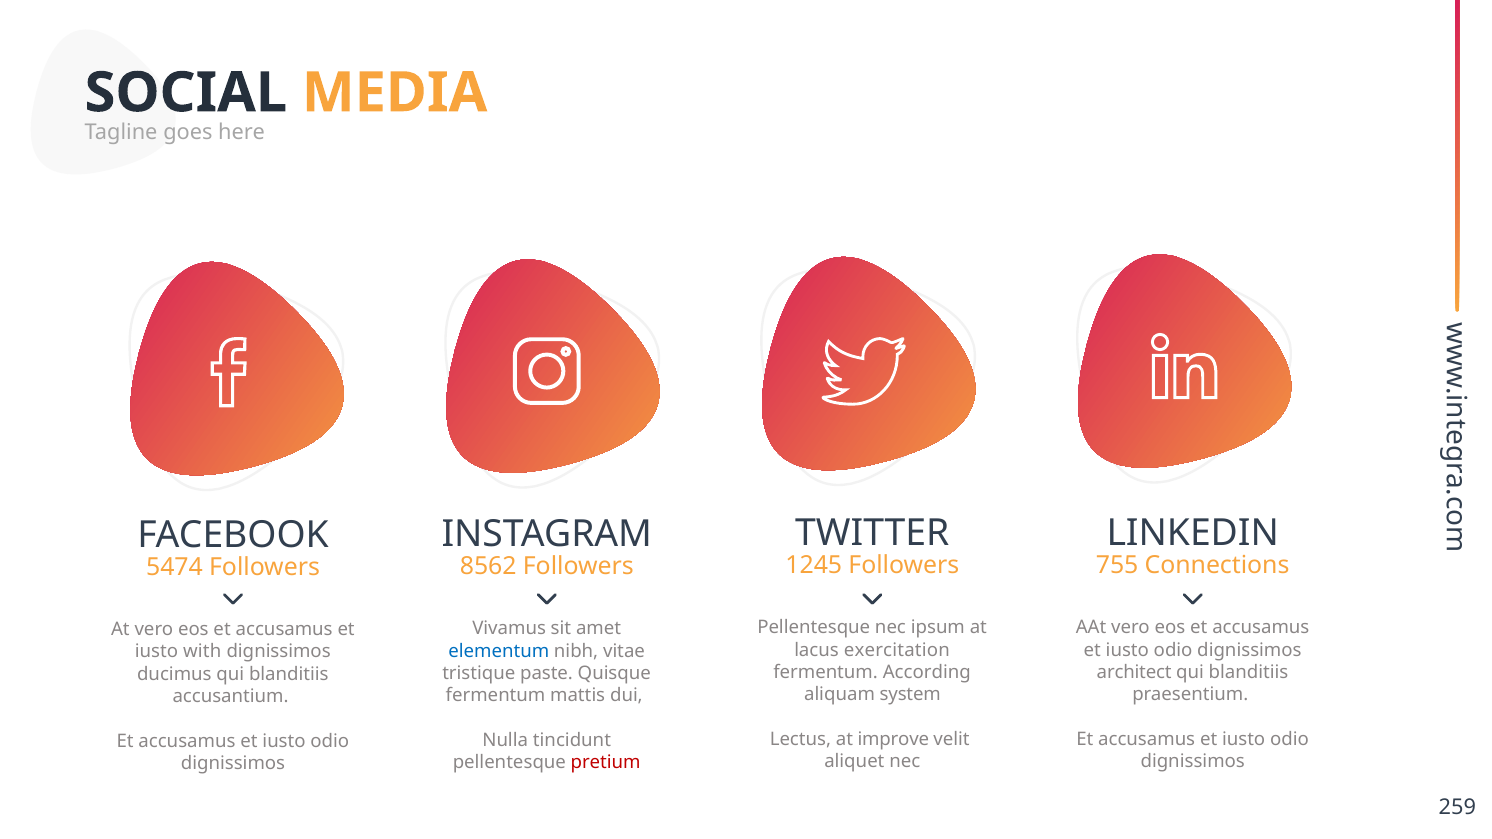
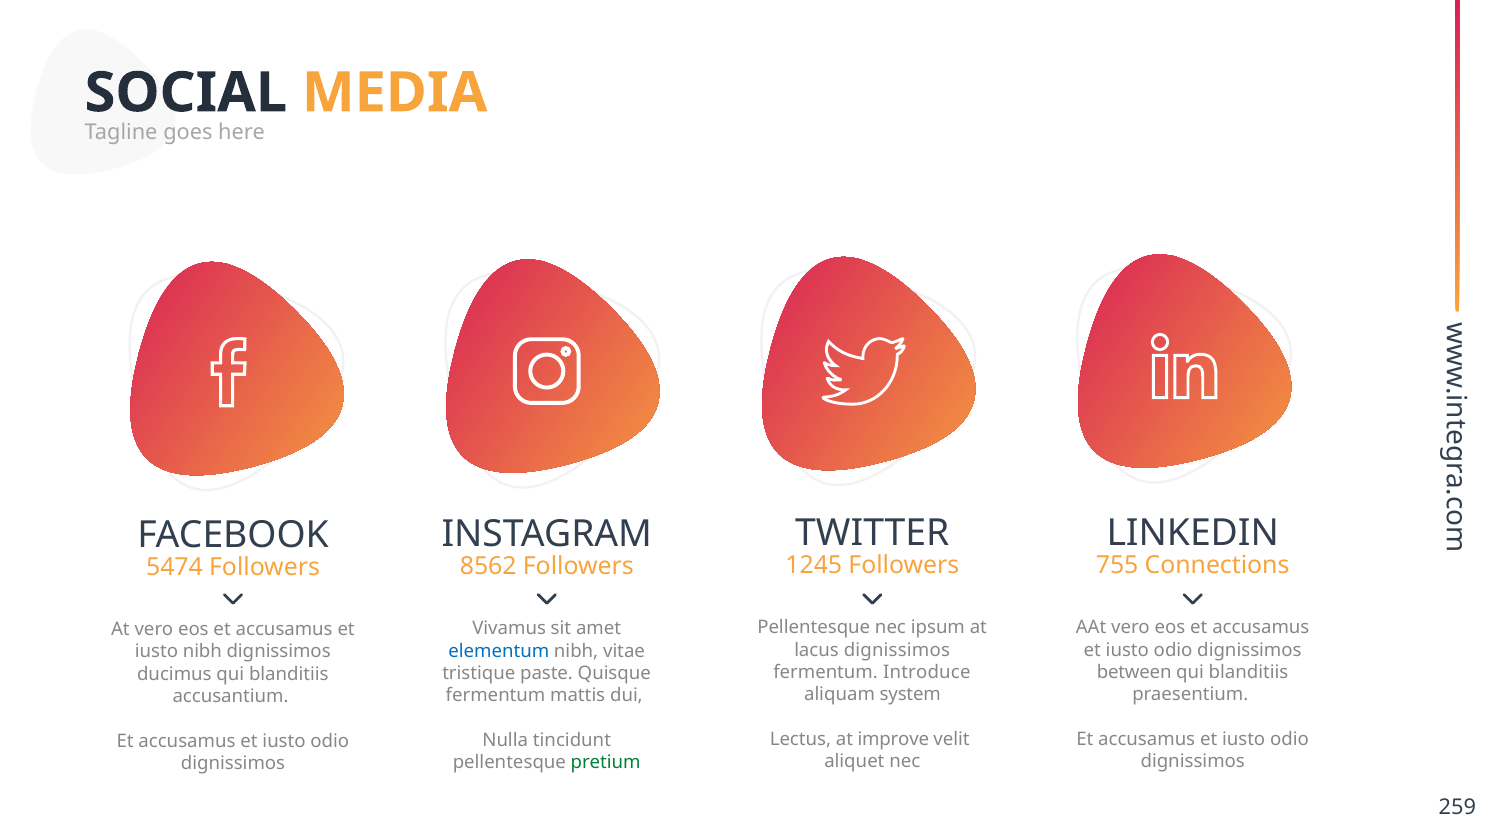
lacus exercitation: exercitation -> dignissimos
iusto with: with -> nibh
According: According -> Introduce
architect: architect -> between
pretium colour: red -> green
